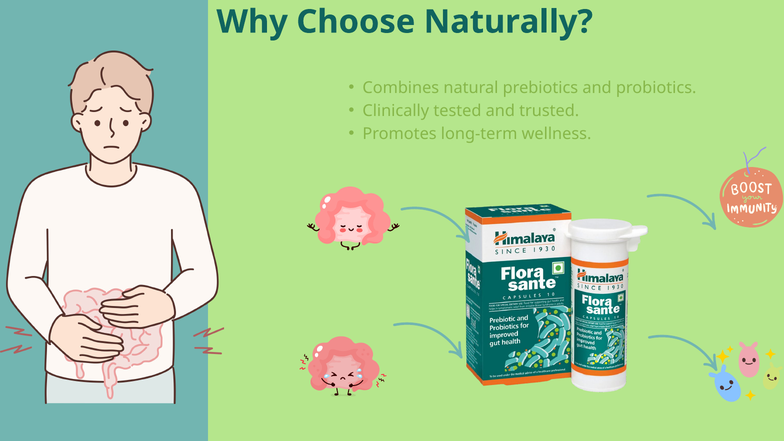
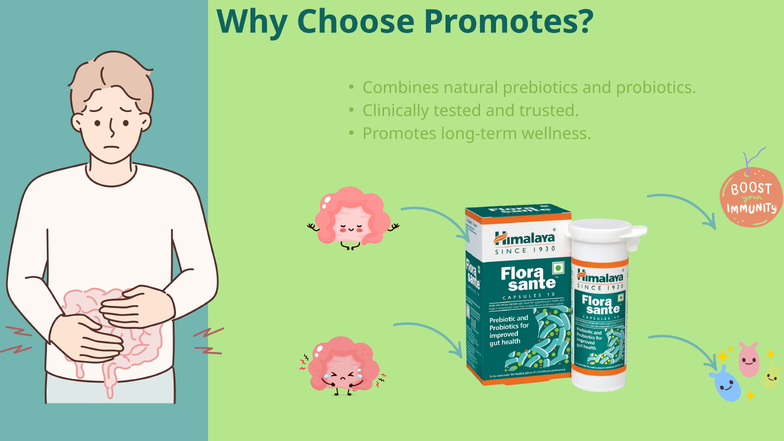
Choose Naturally: Naturally -> Promotes
